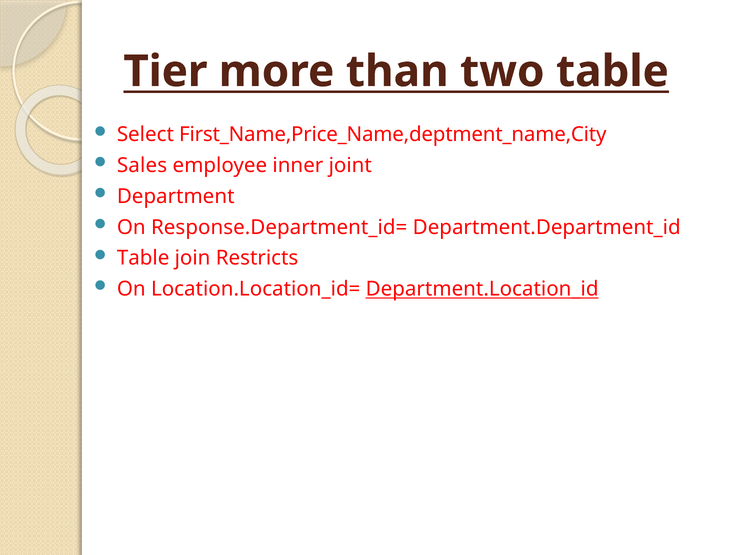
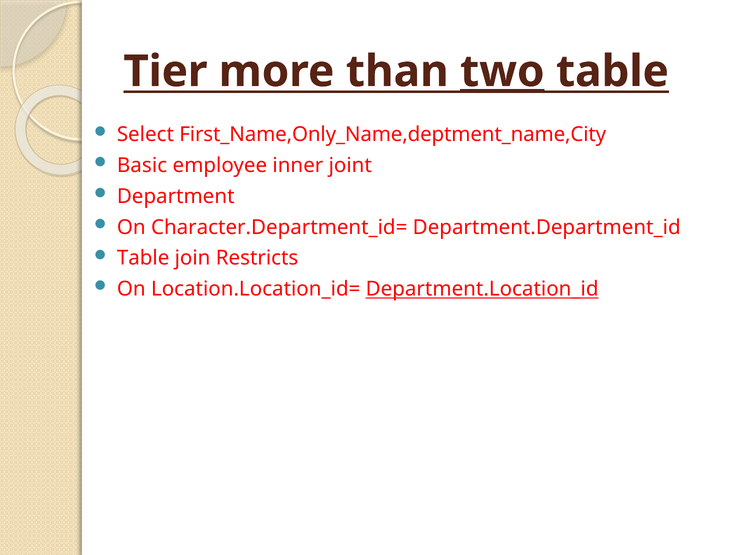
two underline: none -> present
First_Name,Price_Name,deptment_name,City: First_Name,Price_Name,deptment_name,City -> First_Name,Only_Name,deptment_name,City
Sales: Sales -> Basic
Response.Department_id=: Response.Department_id= -> Character.Department_id=
